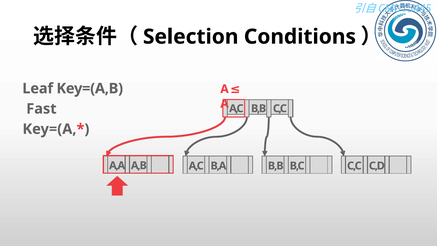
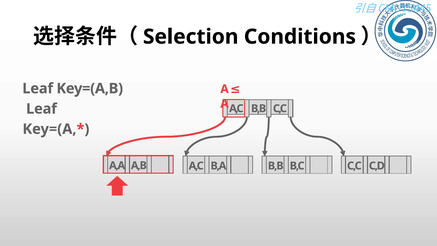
Fast at (41, 109): Fast -> Leaf
